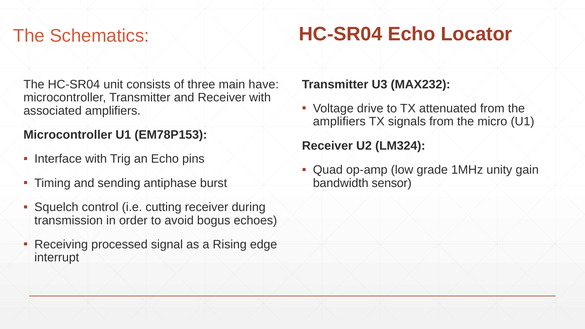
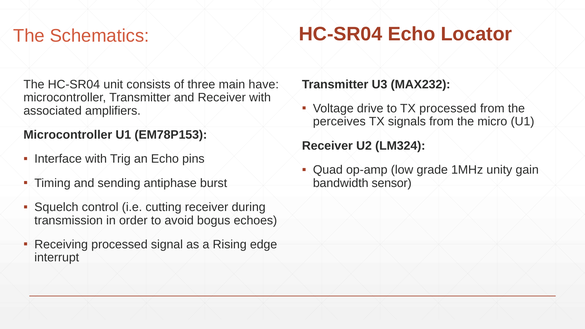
TX attenuated: attenuated -> processed
amplifiers at (339, 122): amplifiers -> perceives
